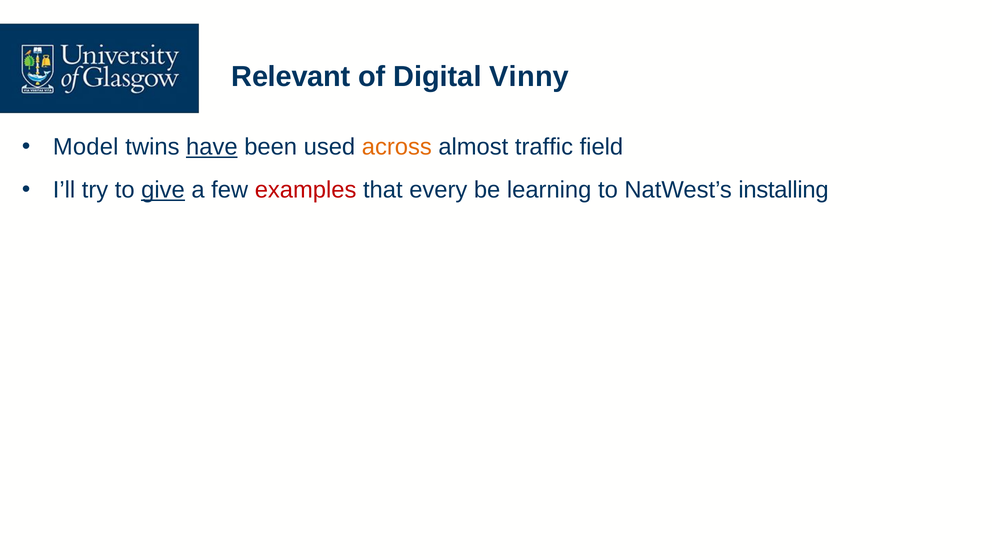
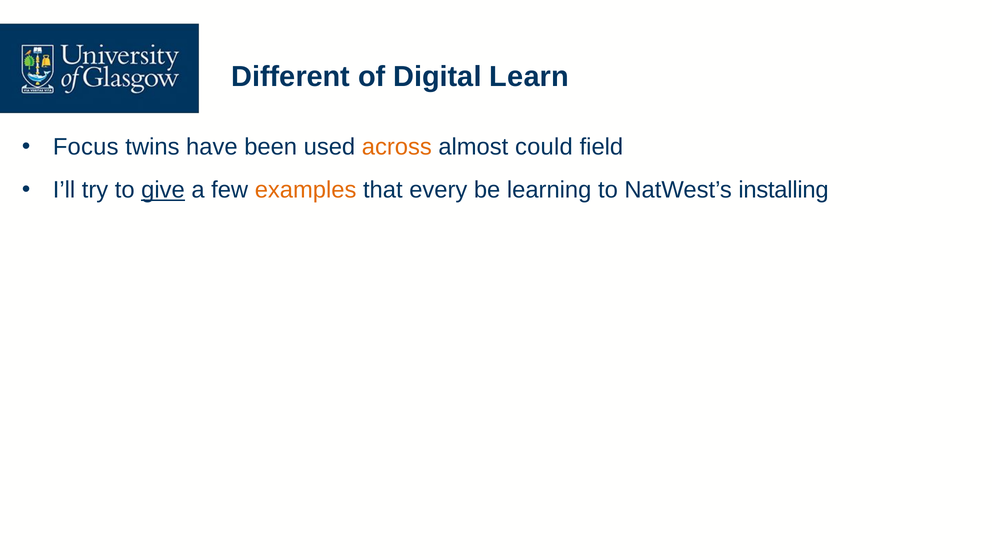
Relevant: Relevant -> Different
Vinny: Vinny -> Learn
Model: Model -> Focus
have underline: present -> none
traffic: traffic -> could
examples colour: red -> orange
